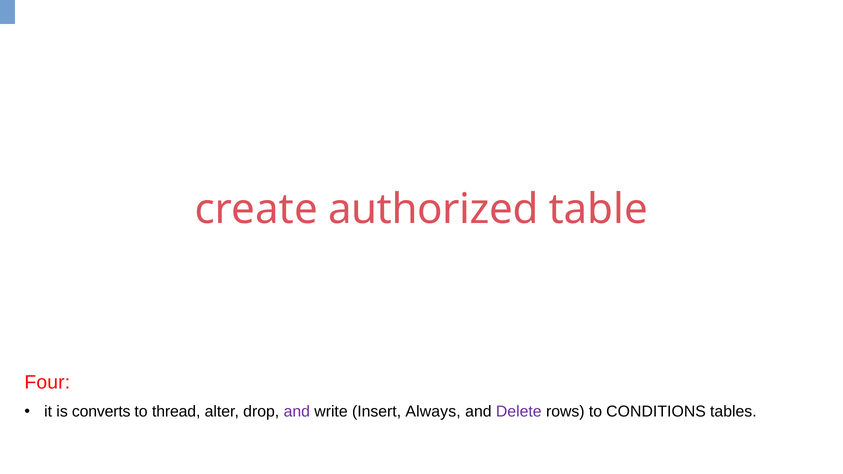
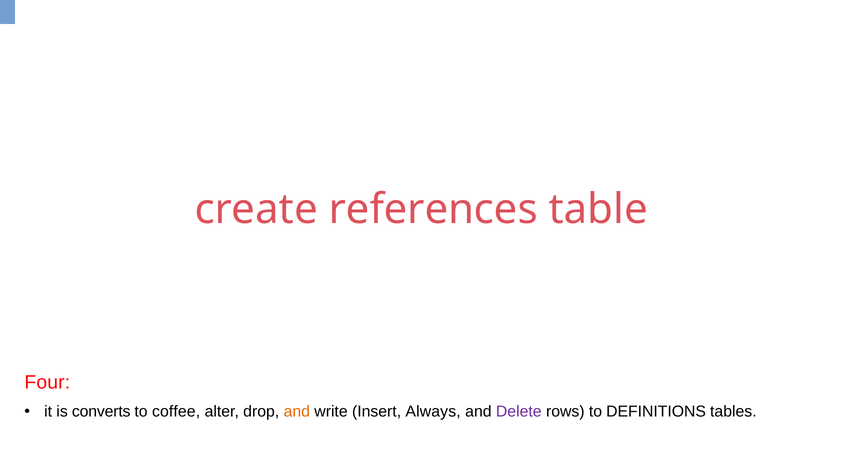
authorized: authorized -> references
thread: thread -> coffee
and at (297, 412) colour: purple -> orange
CONDITIONS: CONDITIONS -> DEFINITIONS
